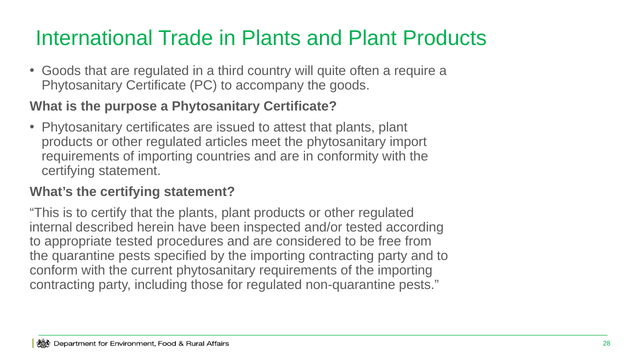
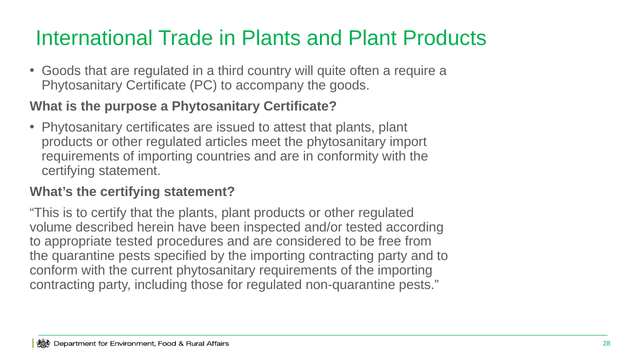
internal: internal -> volume
